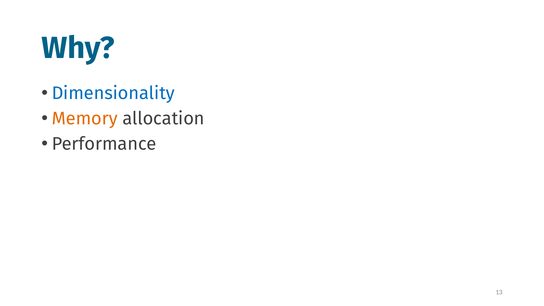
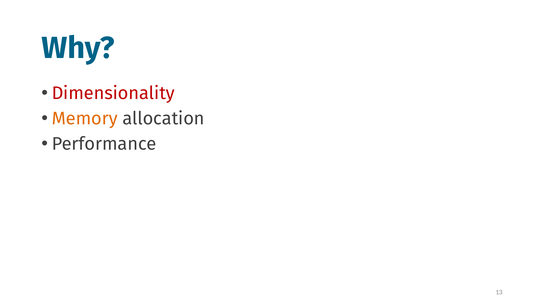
Dimensionality colour: blue -> red
